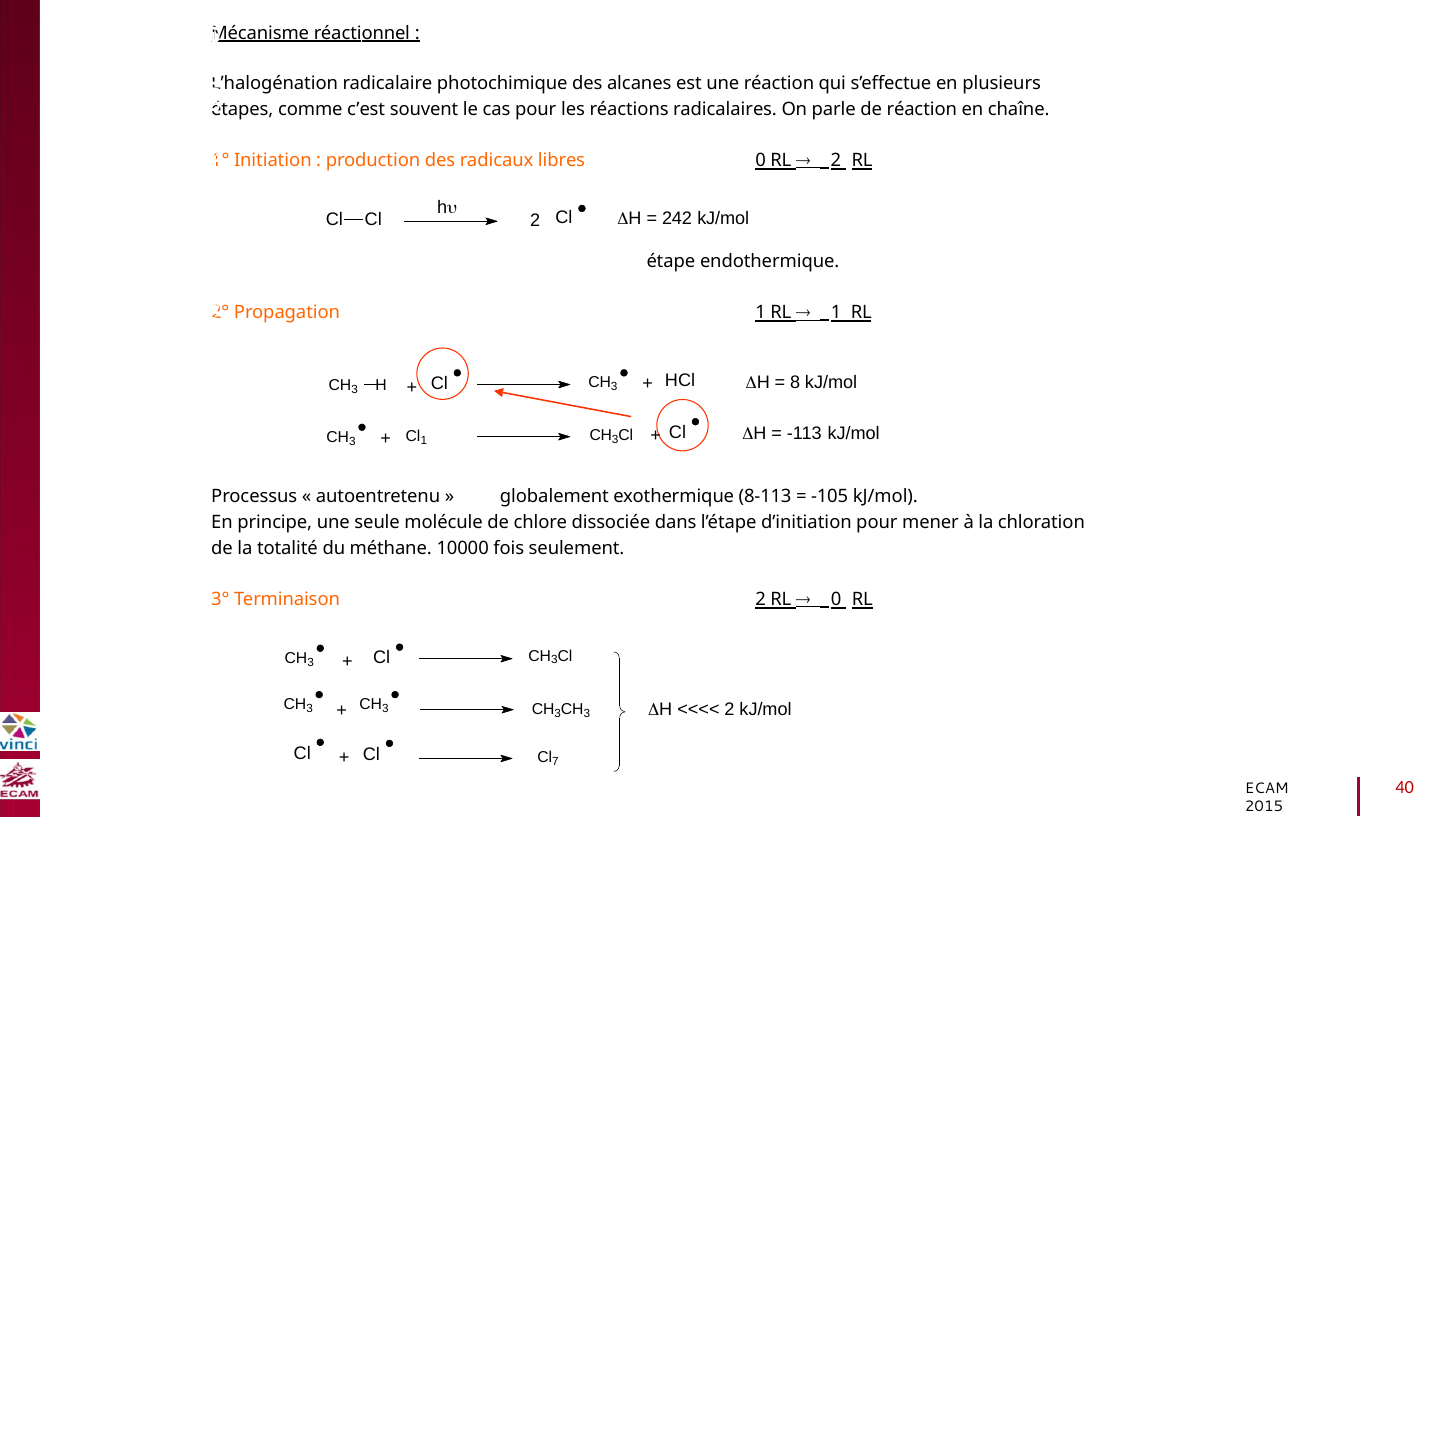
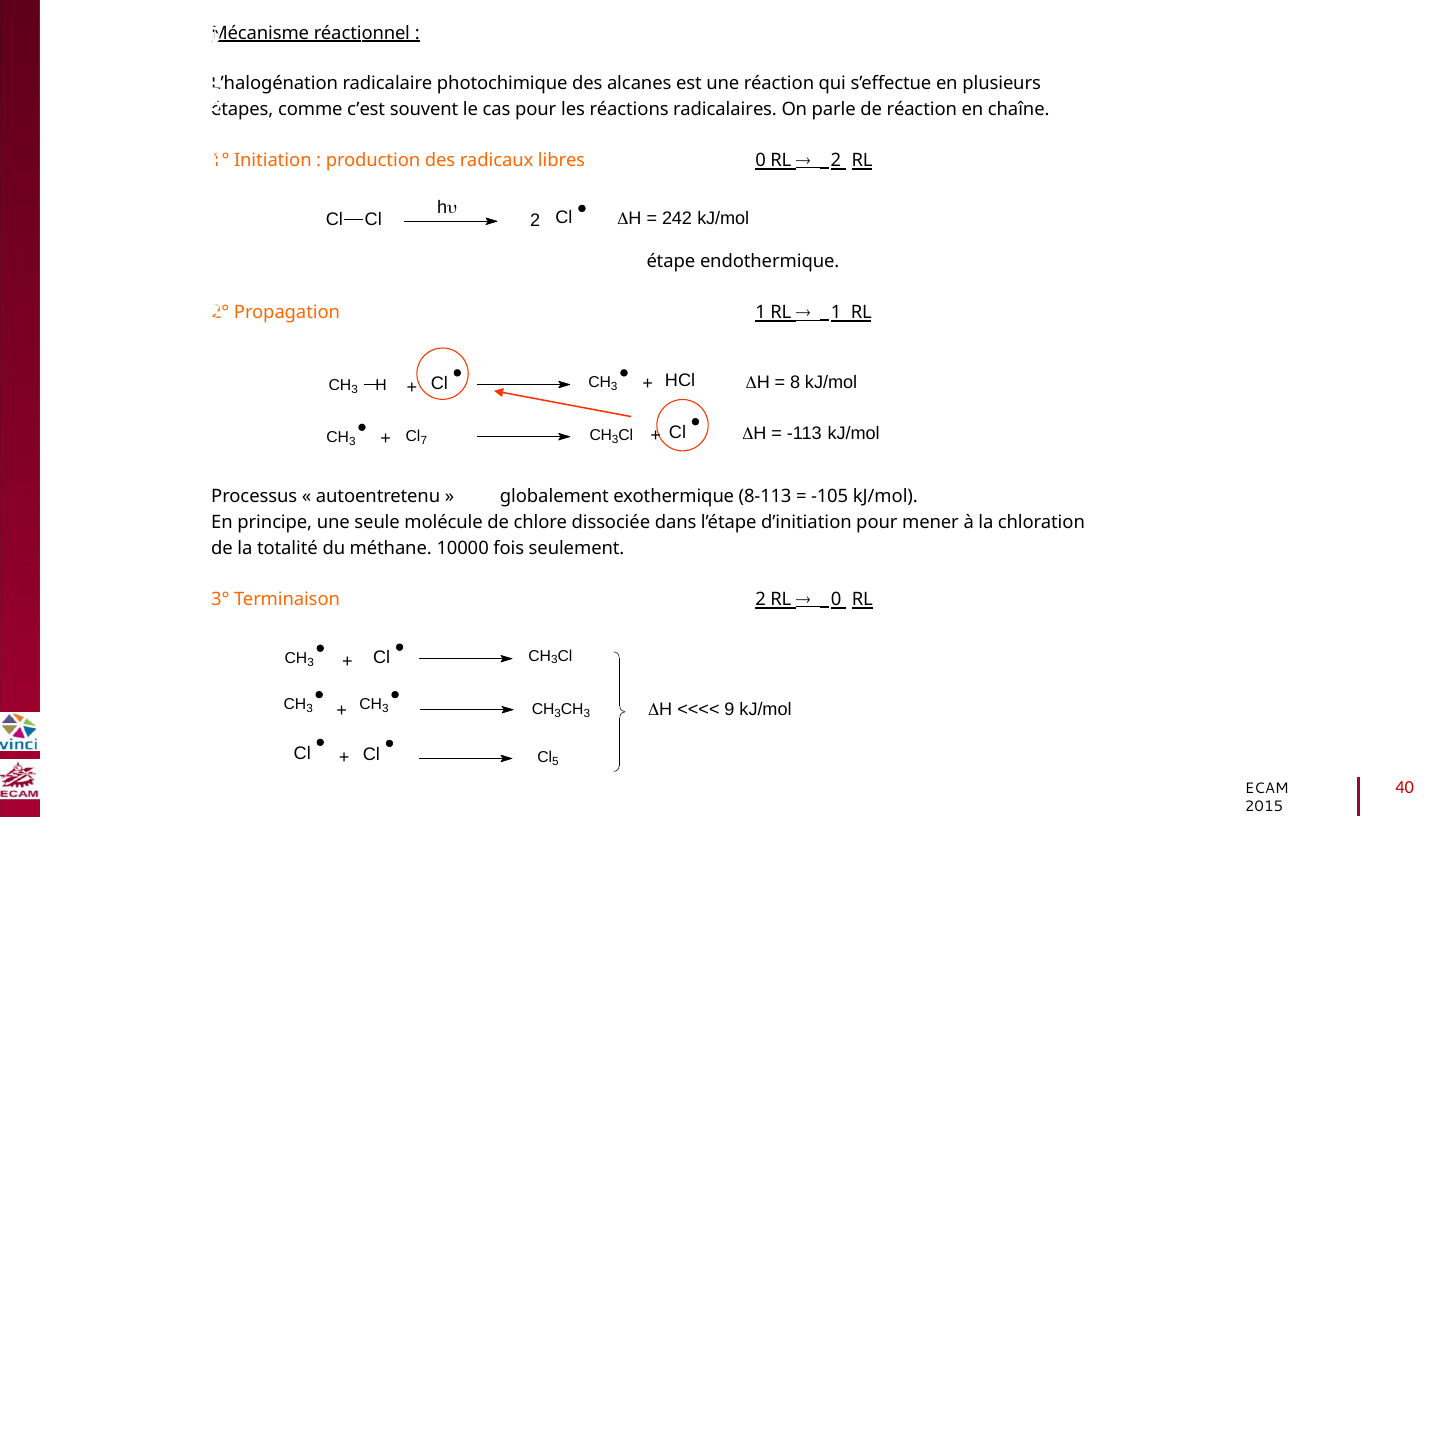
Cl 1: 1 -> 7
2 at (729, 710): 2 -> 9
7: 7 -> 5
